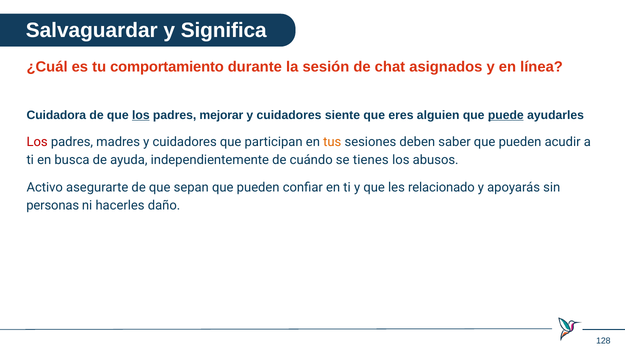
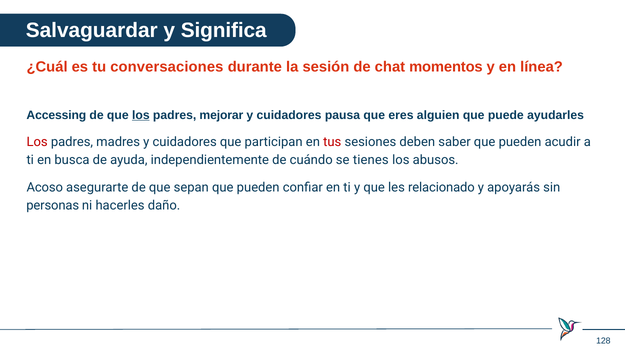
comportamiento: comportamiento -> conversaciones
asignados: asignados -> momentos
Cuidadora: Cuidadora -> Accessing
siente: siente -> pausa
puede underline: present -> none
tus colour: orange -> red
Activo: Activo -> Acoso
